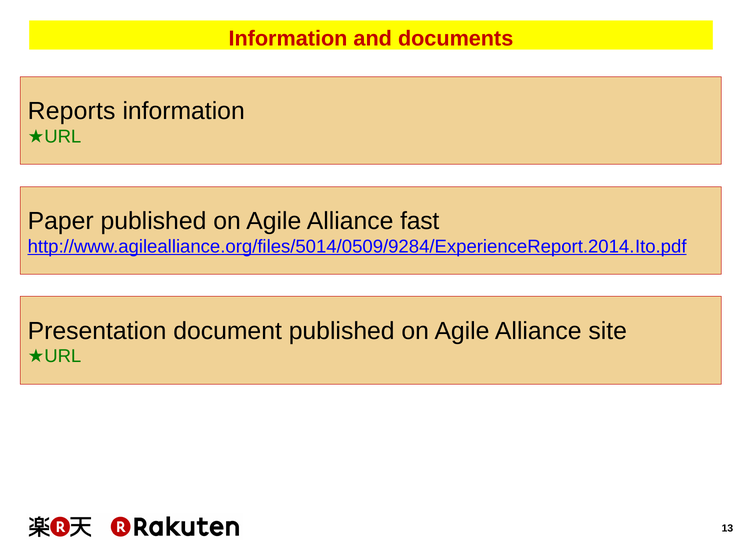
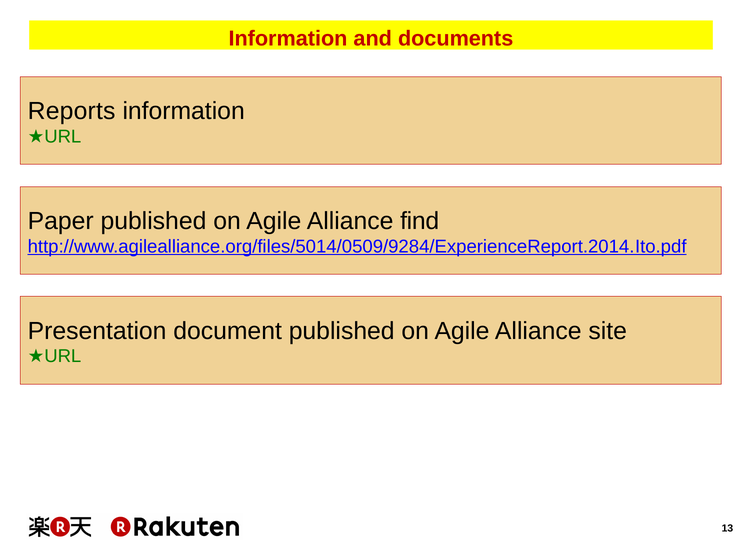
fast: fast -> find
